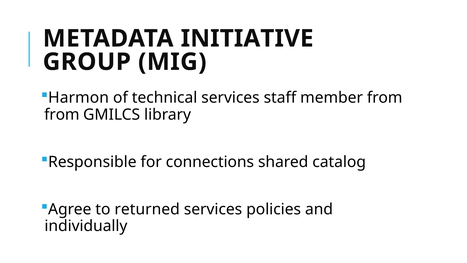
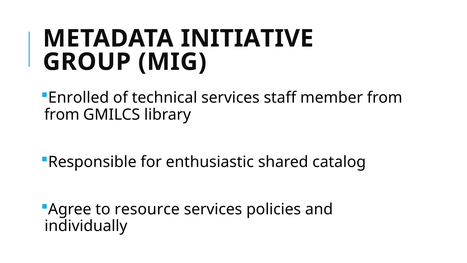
Harmon: Harmon -> Enrolled
connections: connections -> enthusiastic
returned: returned -> resource
